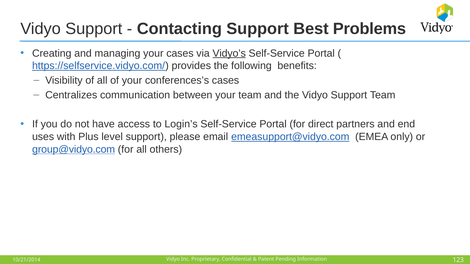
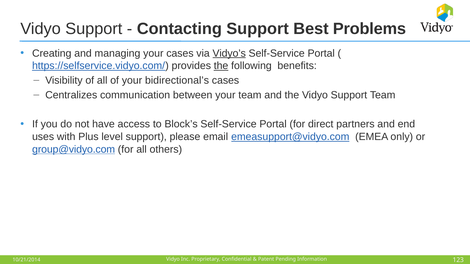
the at (221, 66) underline: none -> present
conferences’s: conferences’s -> bidirectional’s
Login’s: Login’s -> Block’s
